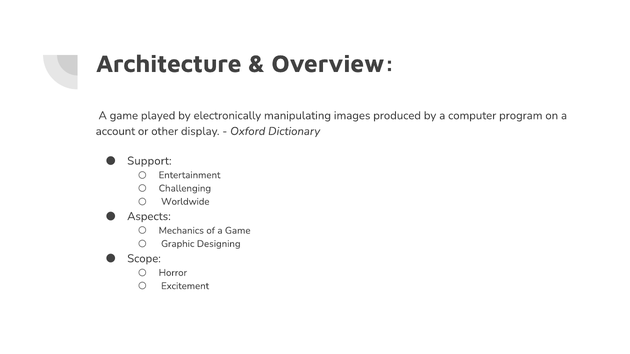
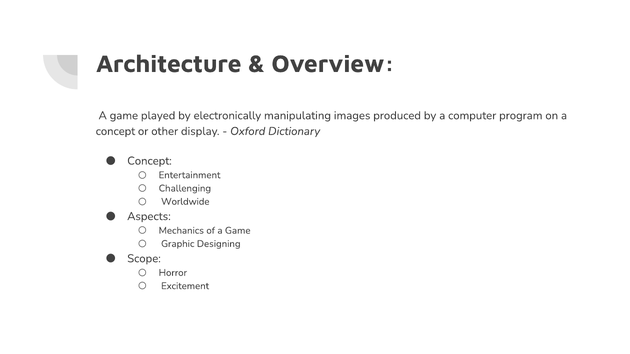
account at (115, 131): account -> concept
Support at (149, 161): Support -> Concept
